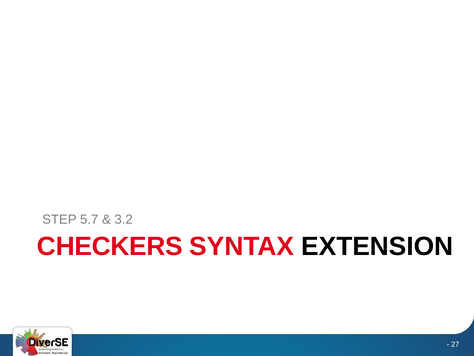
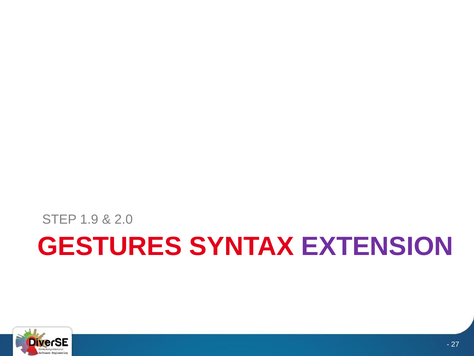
5.7: 5.7 -> 1.9
3.2: 3.2 -> 2.0
CHECKERS: CHECKERS -> GESTURES
EXTENSION colour: black -> purple
